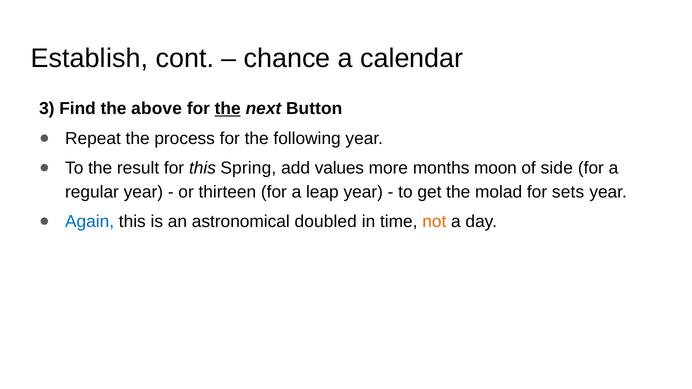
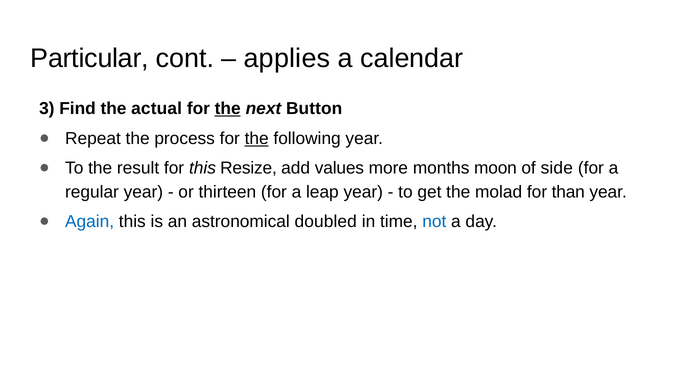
Establish: Establish -> Particular
chance: chance -> applies
above: above -> actual
the at (257, 138) underline: none -> present
Spring: Spring -> Resize
sets: sets -> than
not colour: orange -> blue
